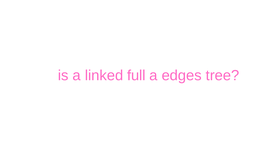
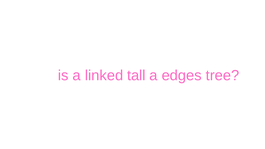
full: full -> tall
